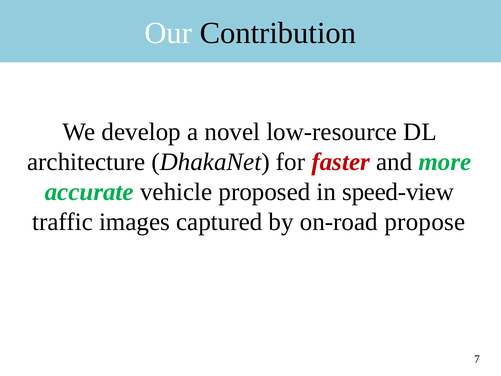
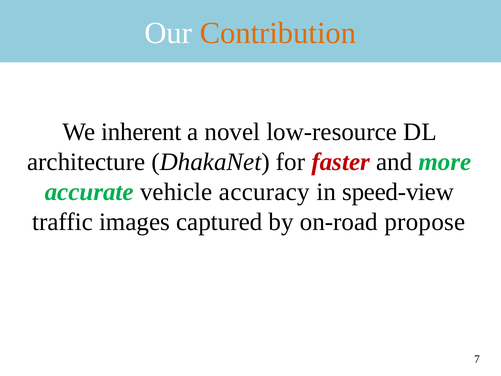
Contribution colour: black -> orange
develop: develop -> inherent
proposed: proposed -> accuracy
